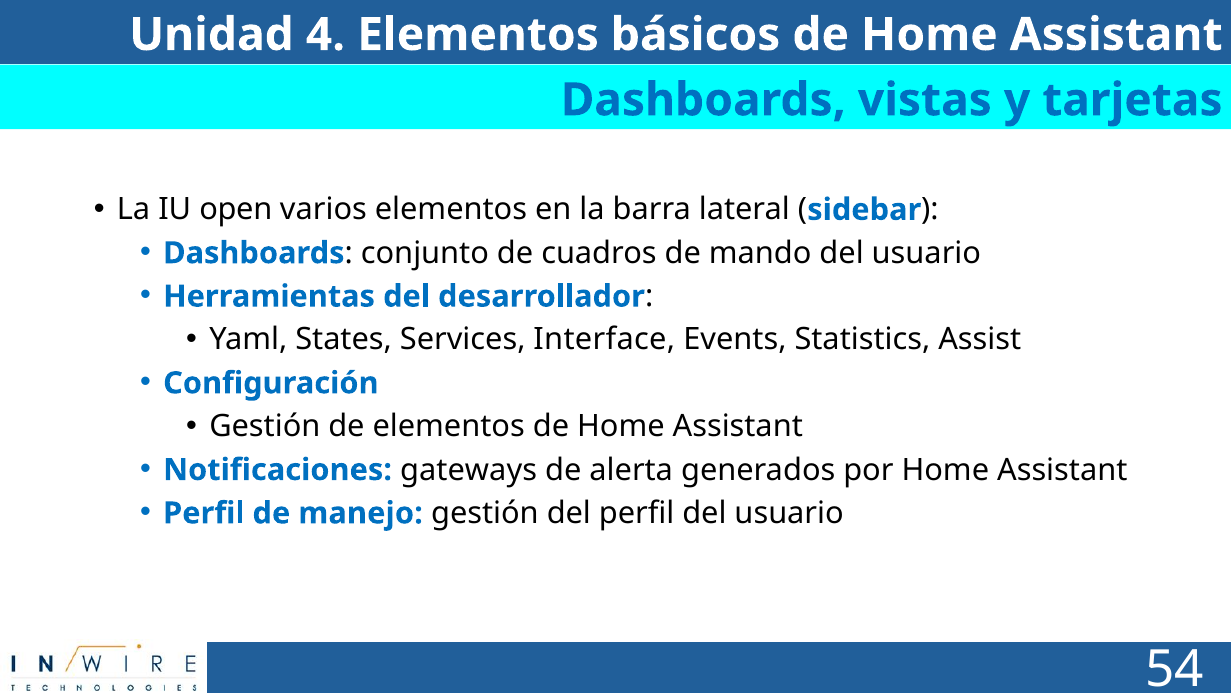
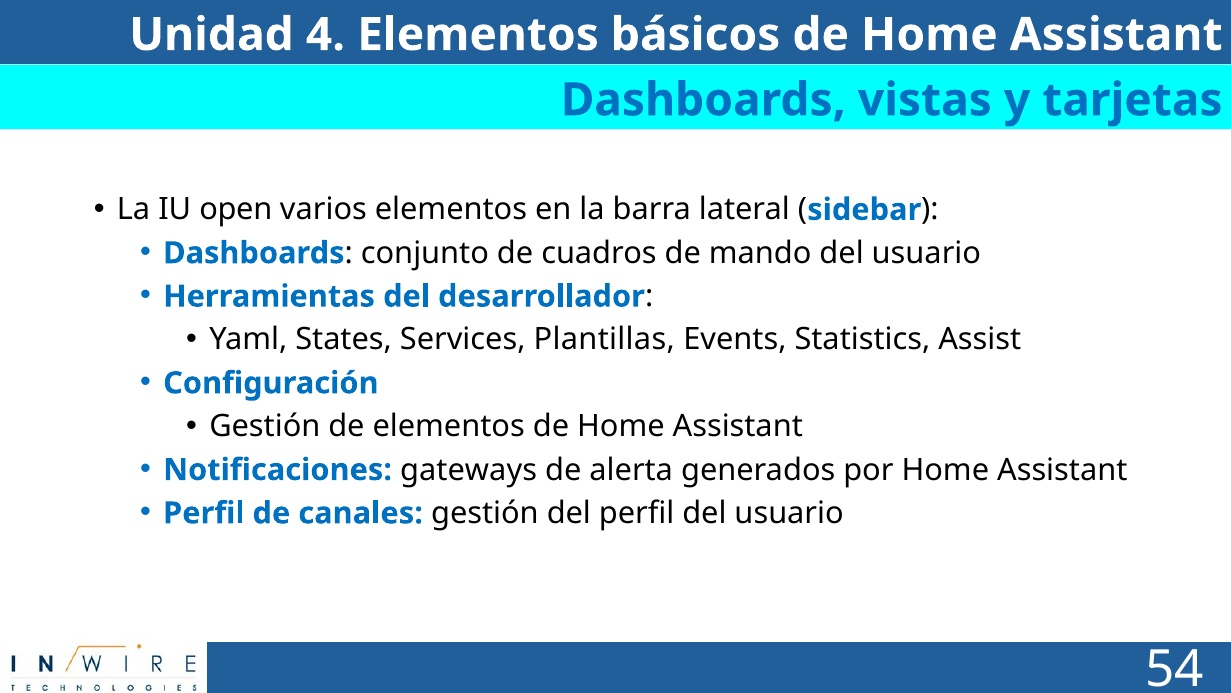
Interface: Interface -> Plantillas
manejo: manejo -> canales
